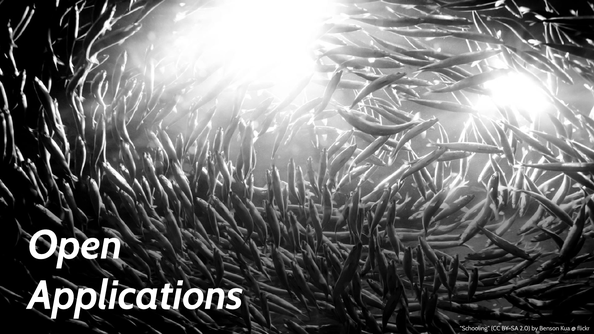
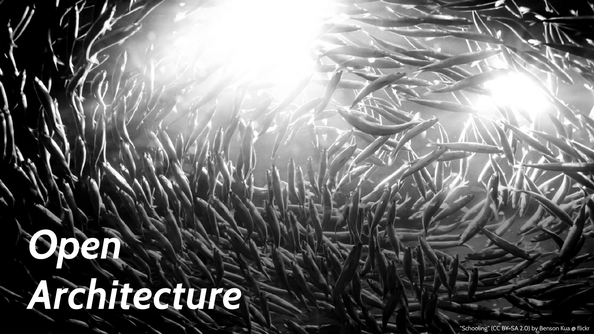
Applications: Applications -> Architecture
